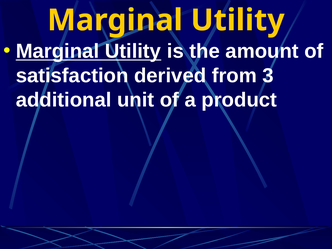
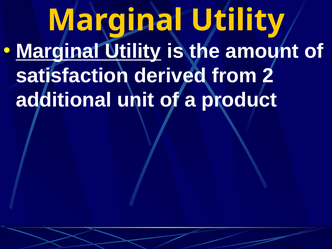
3: 3 -> 2
